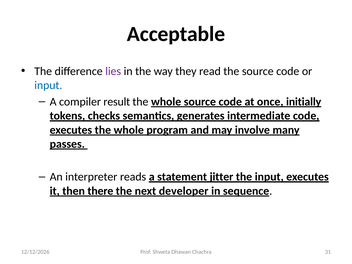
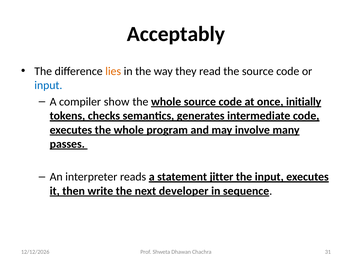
Acceptable: Acceptable -> Acceptably
lies colour: purple -> orange
result: result -> show
there: there -> write
